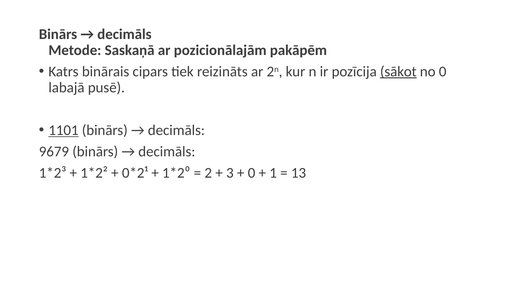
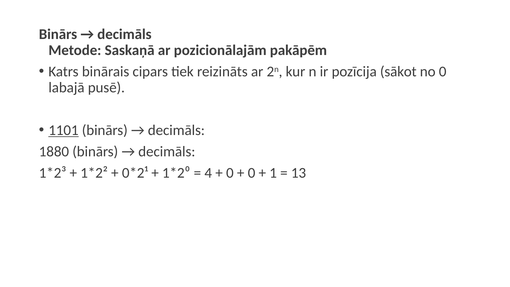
sākot underline: present -> none
9679: 9679 -> 1880
2: 2 -> 4
3 at (230, 173): 3 -> 0
